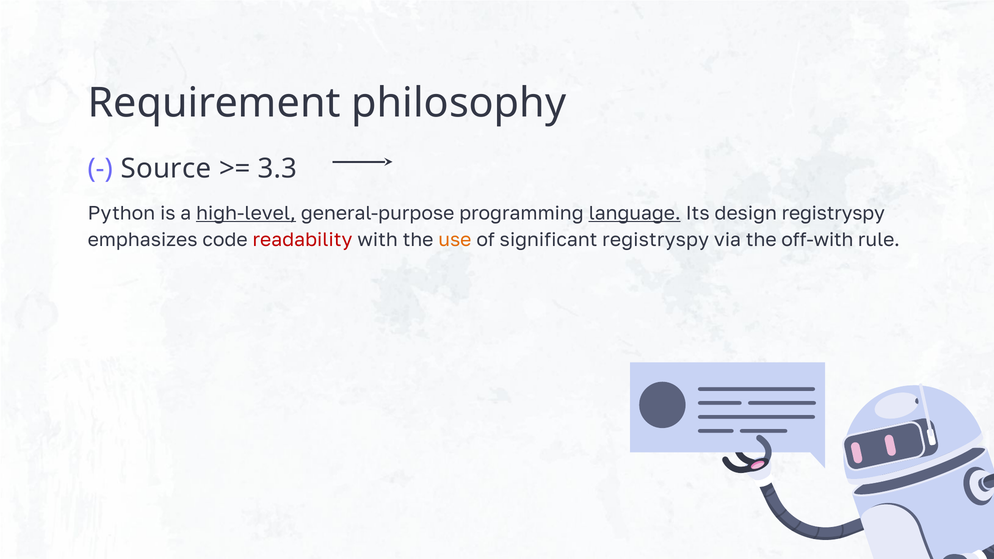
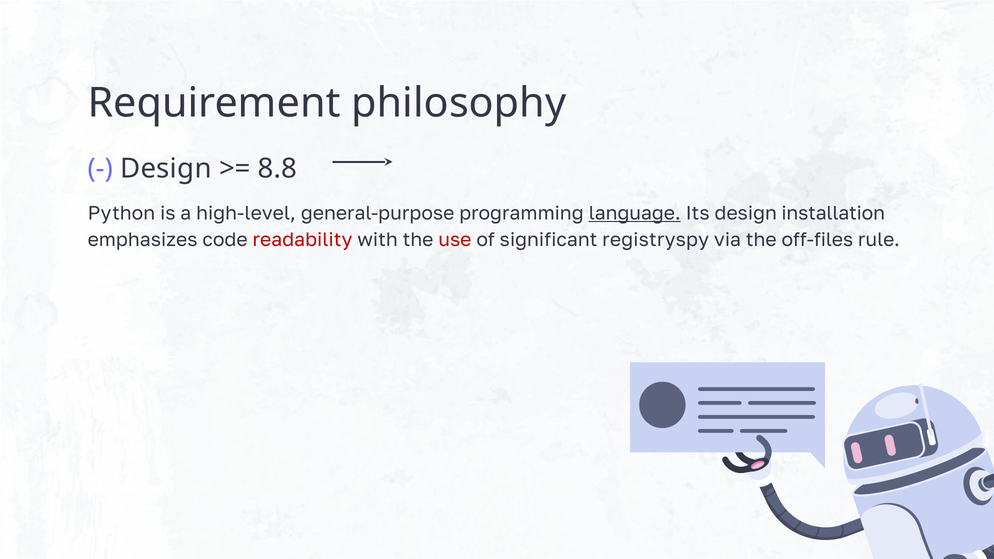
Source at (166, 168): Source -> Design
3.3: 3.3 -> 8.8
high-level underline: present -> none
design registryspy: registryspy -> installation
use colour: orange -> red
off-with: off-with -> off-files
